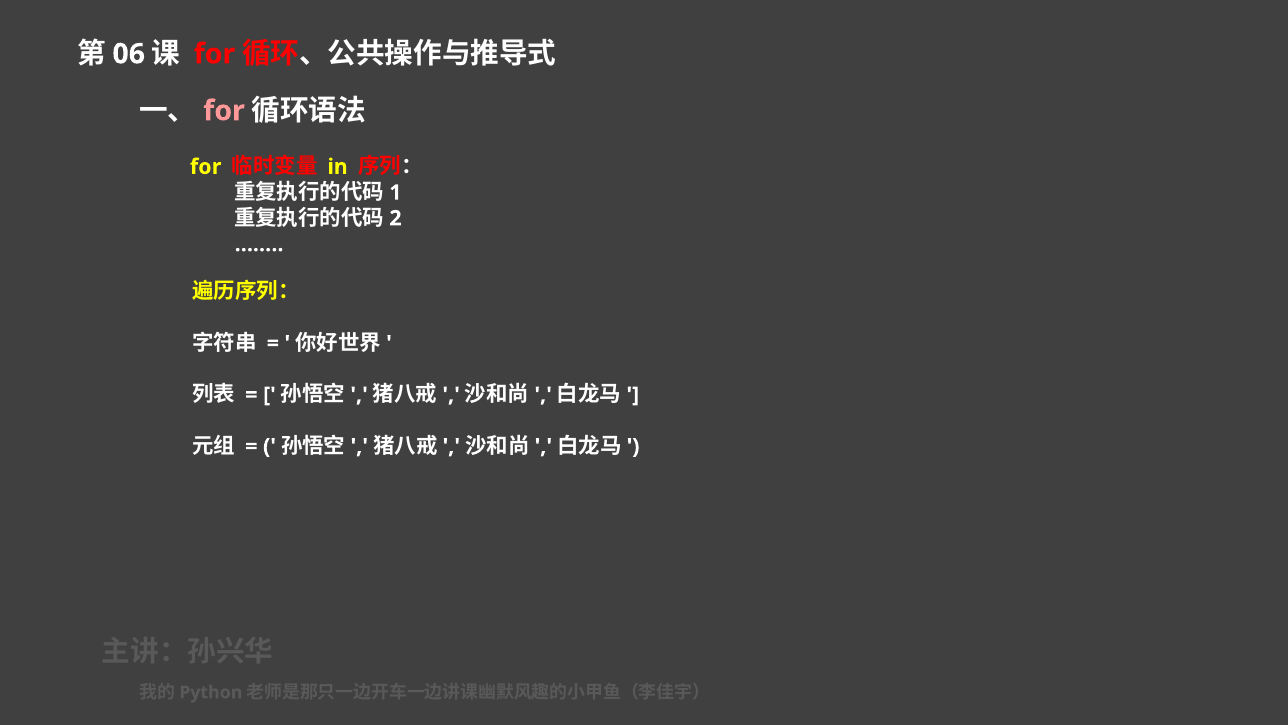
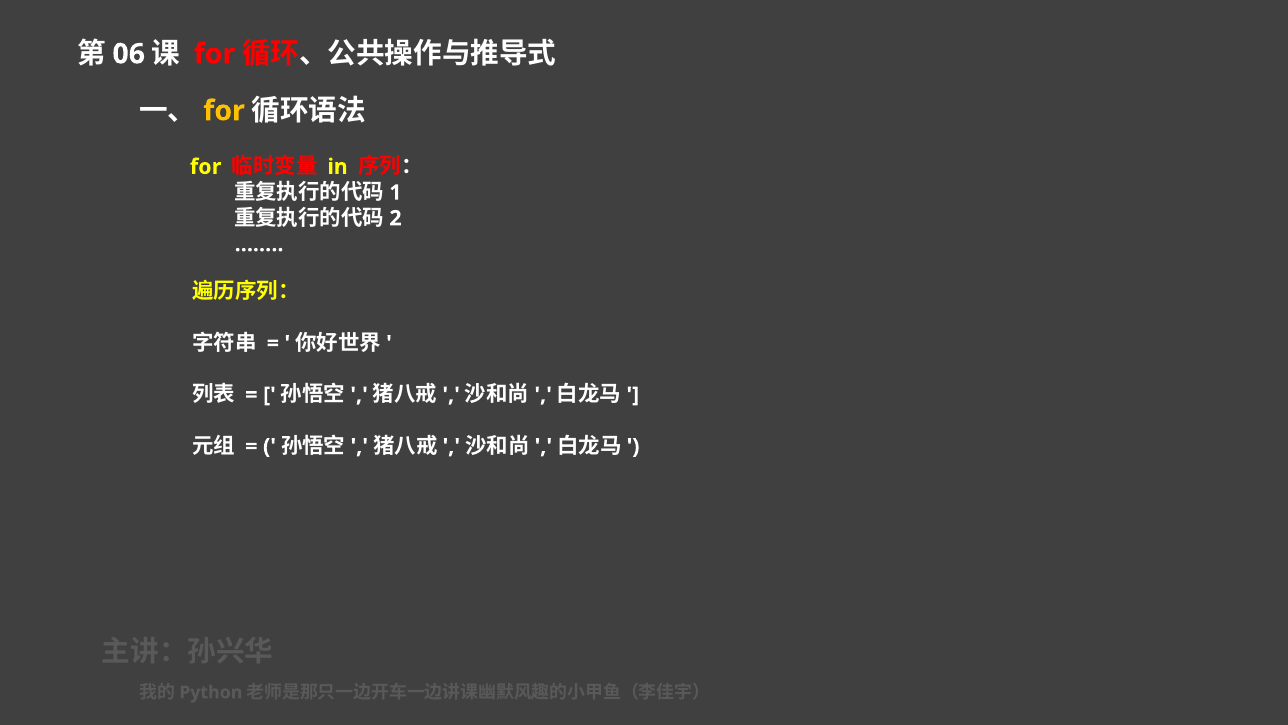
for at (224, 111) colour: pink -> yellow
